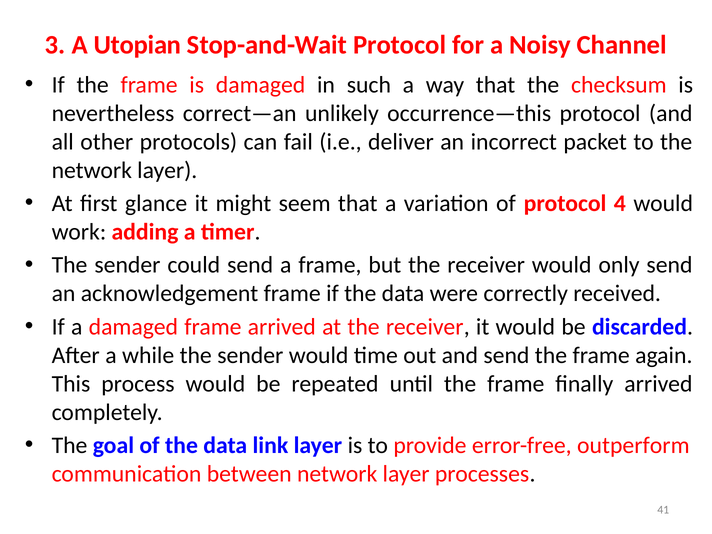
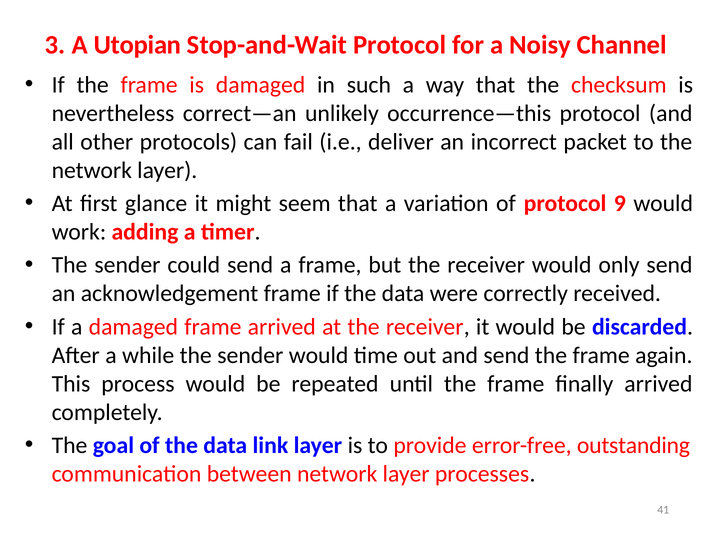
4: 4 -> 9
outperform: outperform -> outstanding
